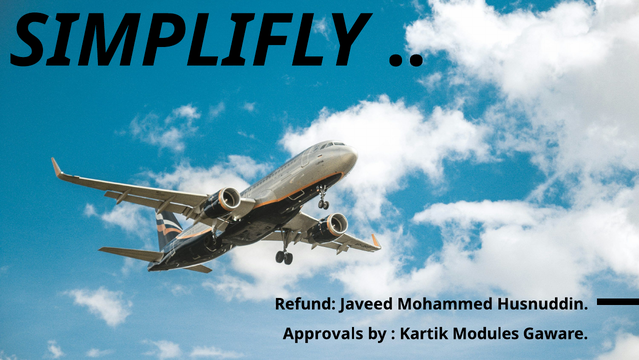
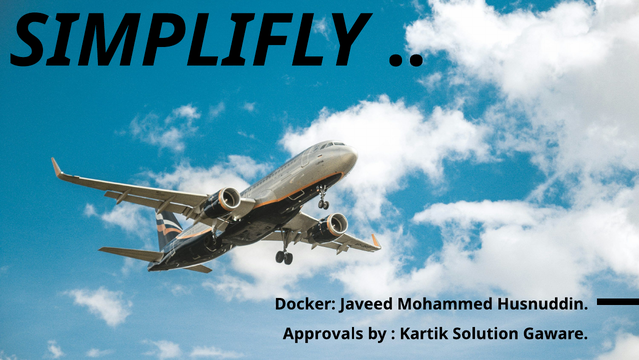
Refund: Refund -> Docker
Modules: Modules -> Solution
